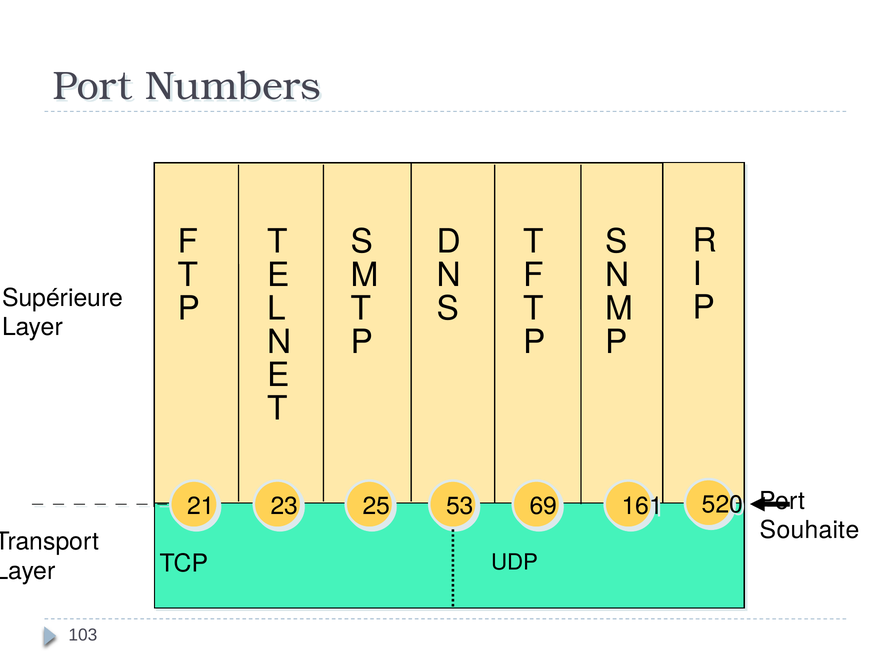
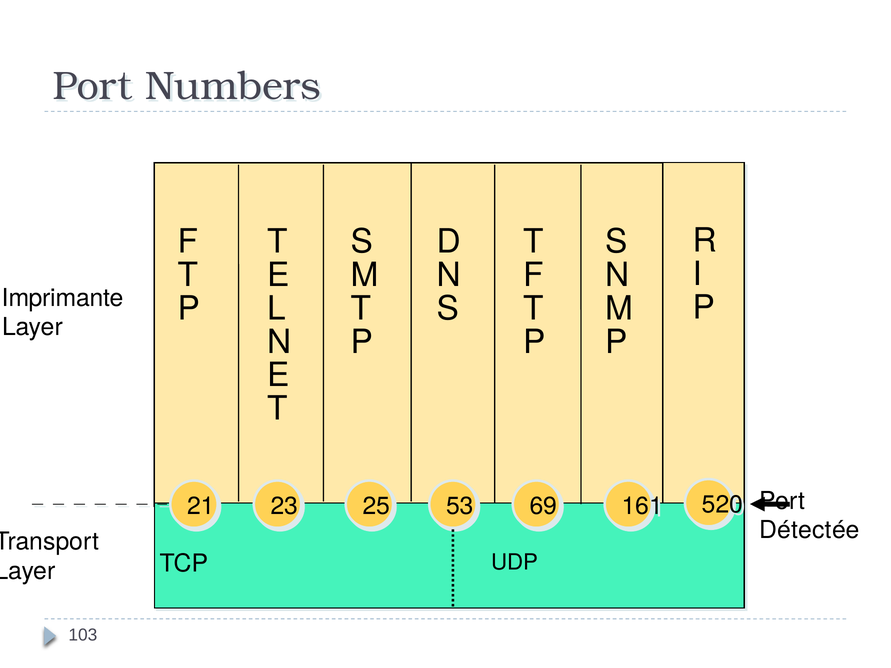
Supérieure: Supérieure -> Imprimante
Souhaite: Souhaite -> Détectée
